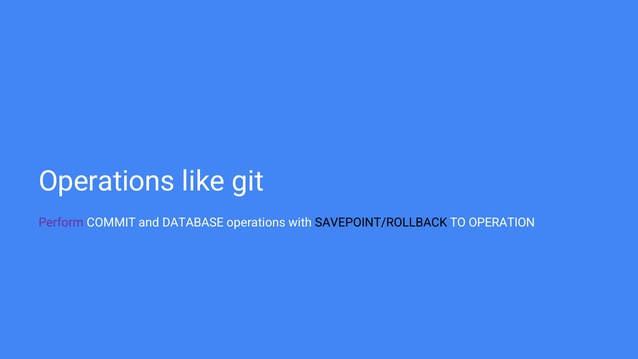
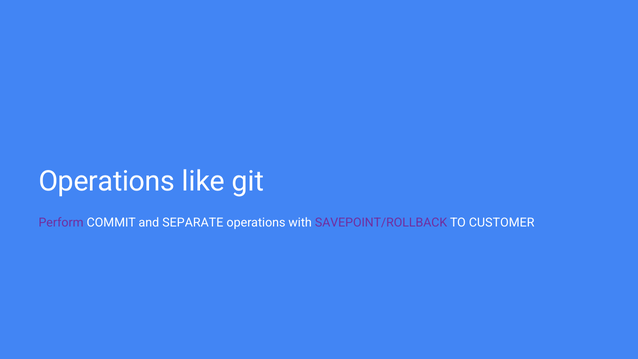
DATABASE: DATABASE -> SEPARATE
SAVEPOINT/ROLLBACK colour: black -> purple
OPERATION: OPERATION -> CUSTOMER
